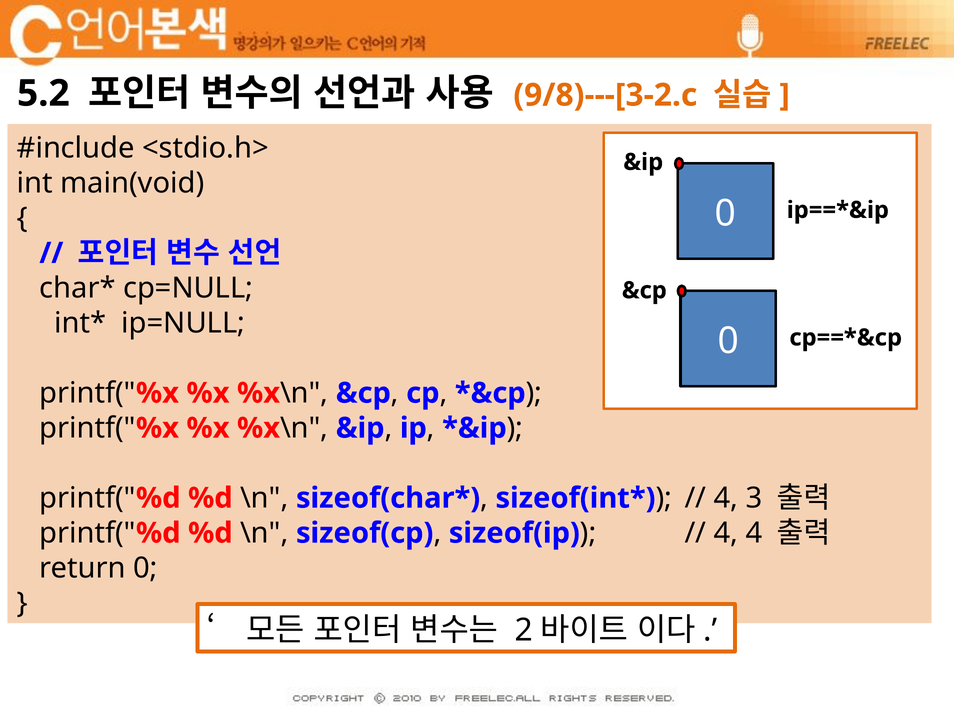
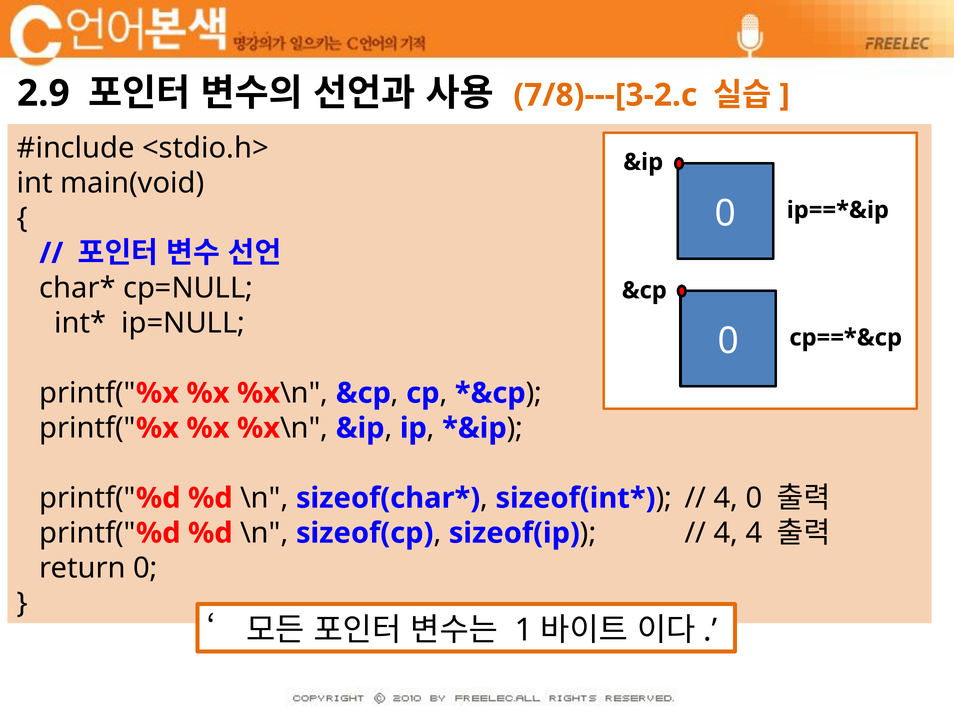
5.2: 5.2 -> 2.9
9/8)---[3-2.c: 9/8)---[3-2.c -> 7/8)---[3-2.c
4 3: 3 -> 0
2: 2 -> 1
